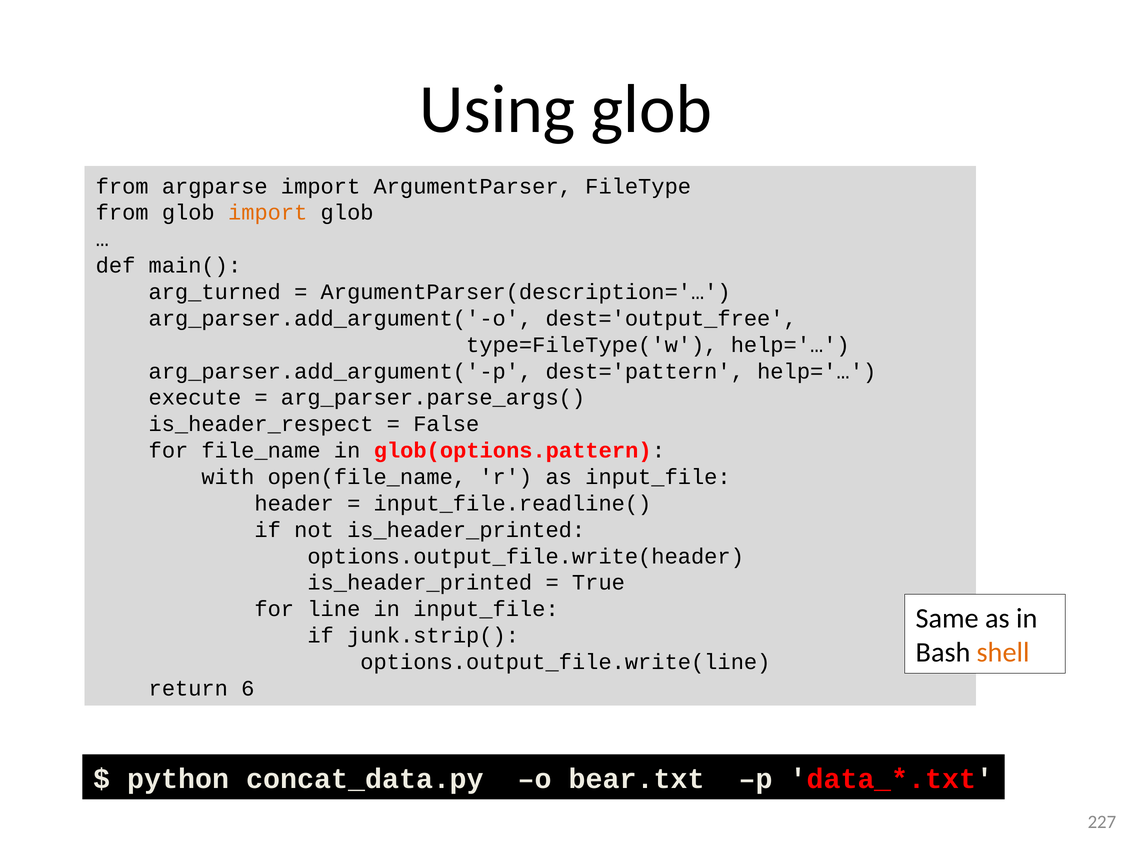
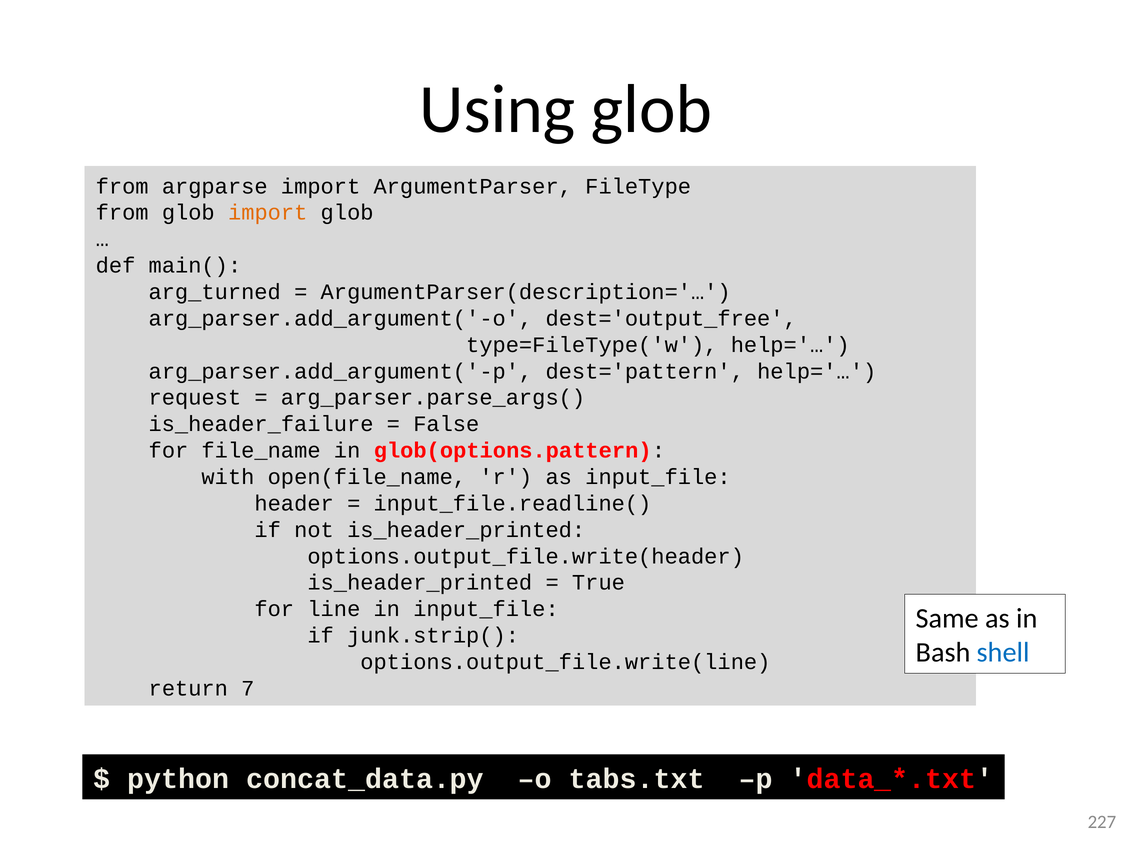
execute: execute -> request
is_header_respect: is_header_respect -> is_header_failure
shell colour: orange -> blue
6: 6 -> 7
bear.txt: bear.txt -> tabs.txt
